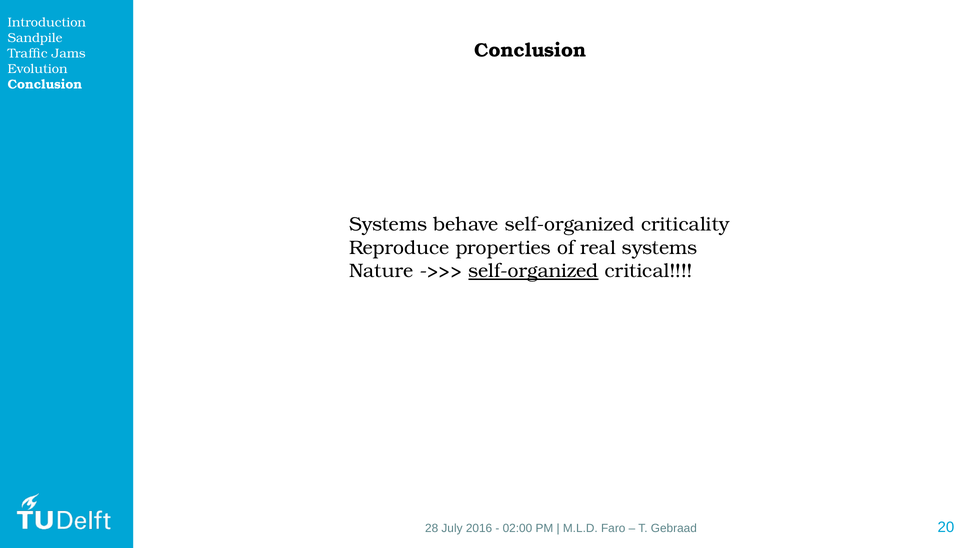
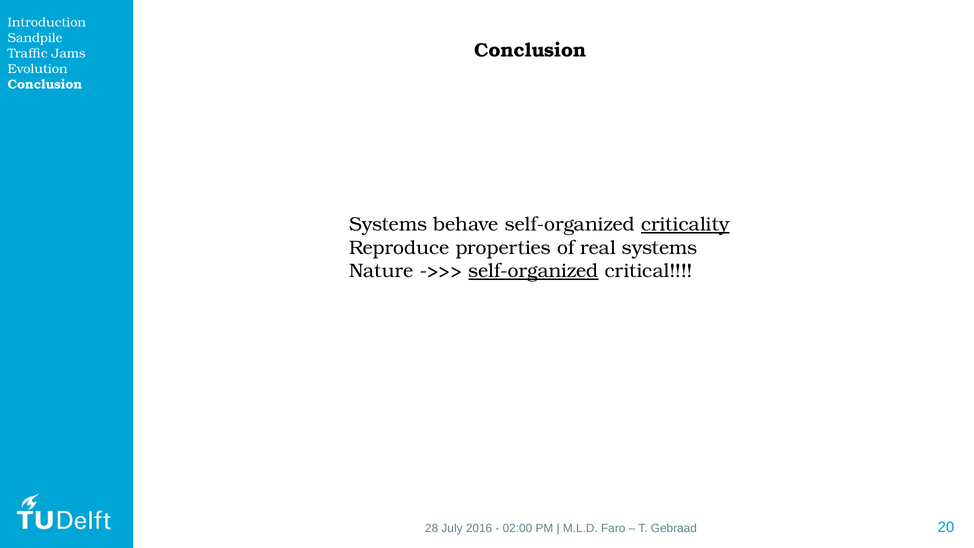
criticality underline: none -> present
